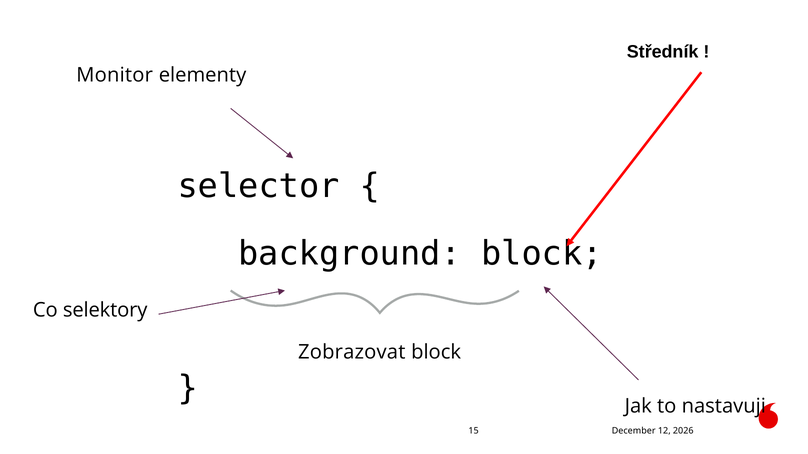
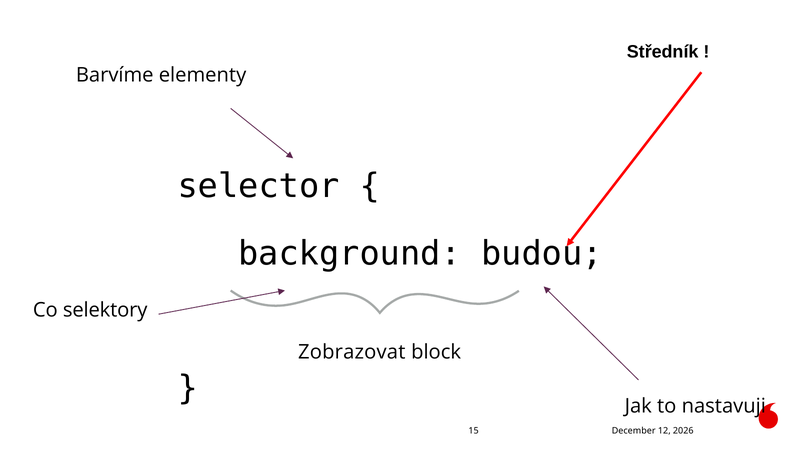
Monitor: Monitor -> Barvíme
background block: block -> budou
